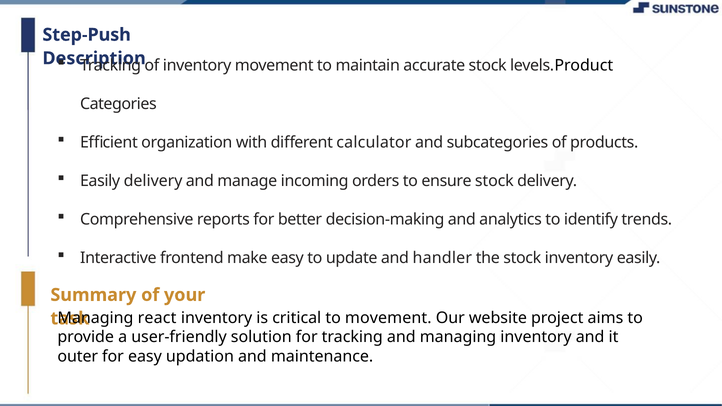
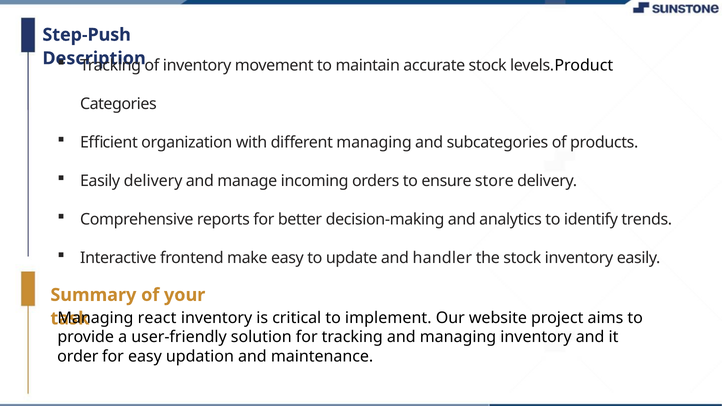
different calculator: calculator -> managing
ensure stock: stock -> store
to movement: movement -> implement
outer: outer -> order
